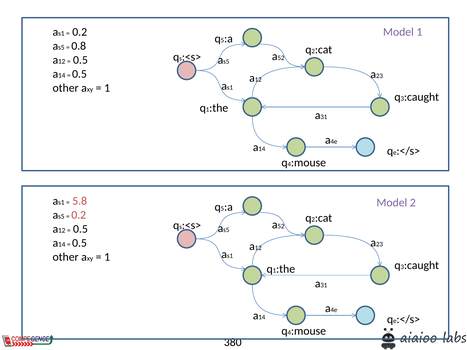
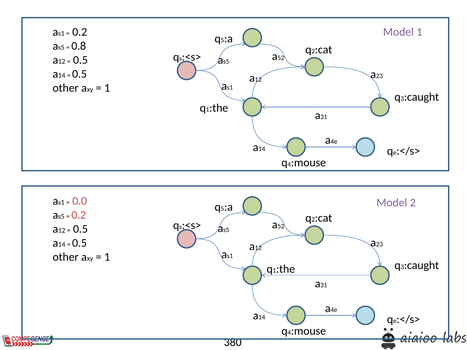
5.8: 5.8 -> 0.0
